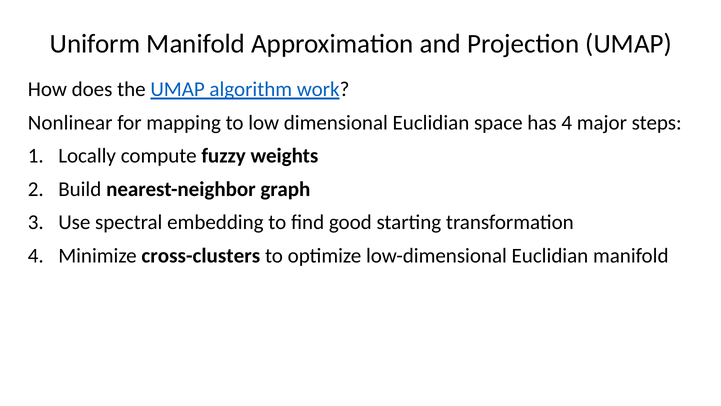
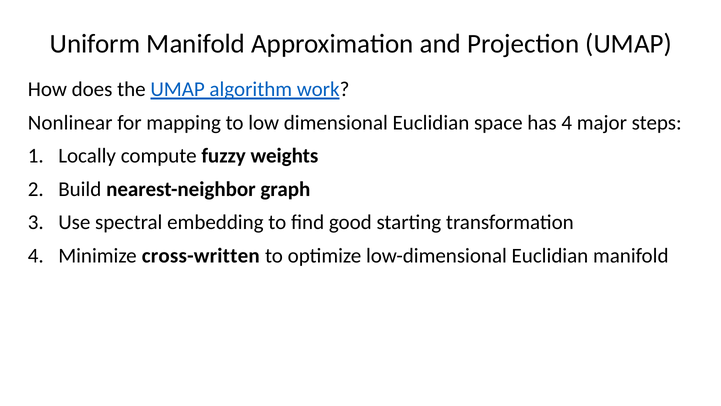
cross-clusters: cross-clusters -> cross-written
